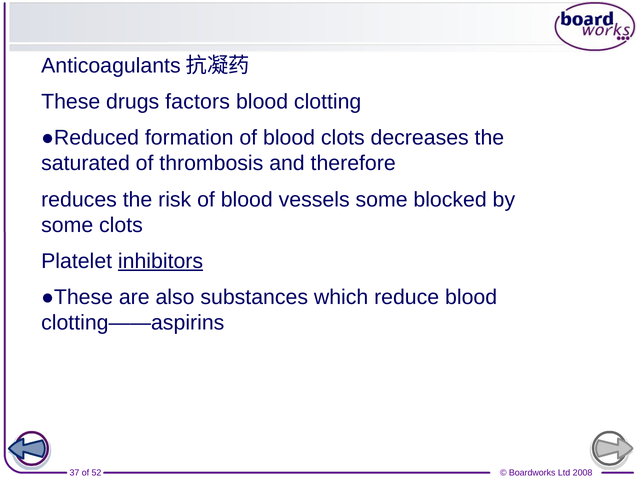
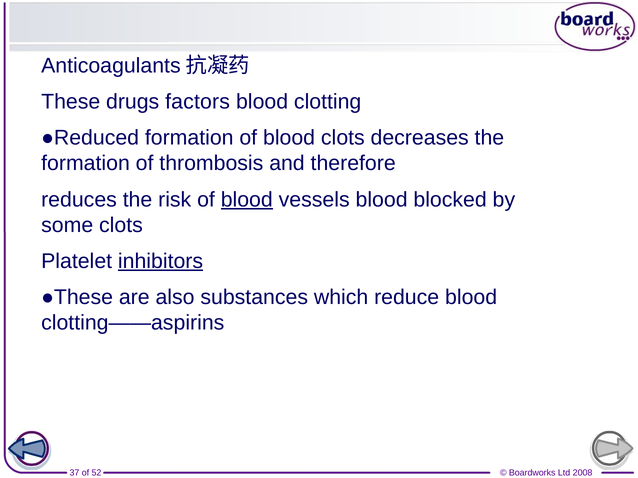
saturated at (86, 164): saturated -> formation
blood at (247, 200) underline: none -> present
vessels some: some -> blood
